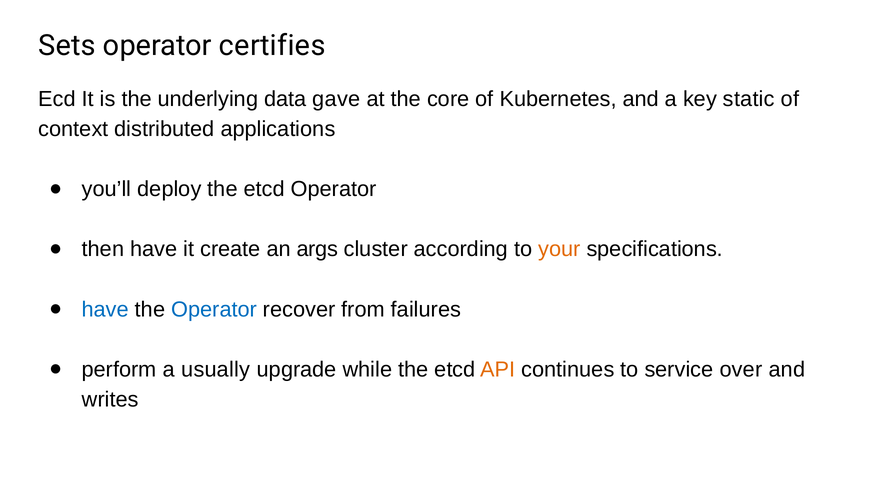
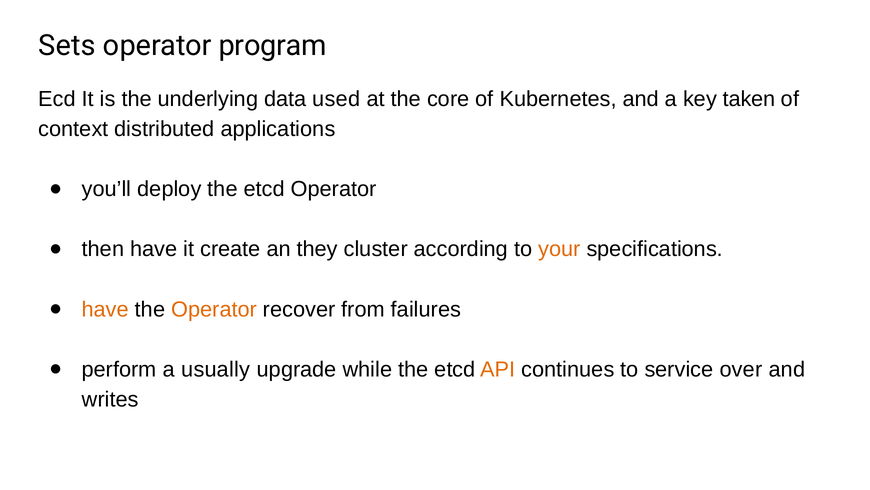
certifies: certifies -> program
gave: gave -> used
static: static -> taken
args: args -> they
have at (105, 309) colour: blue -> orange
Operator at (214, 309) colour: blue -> orange
